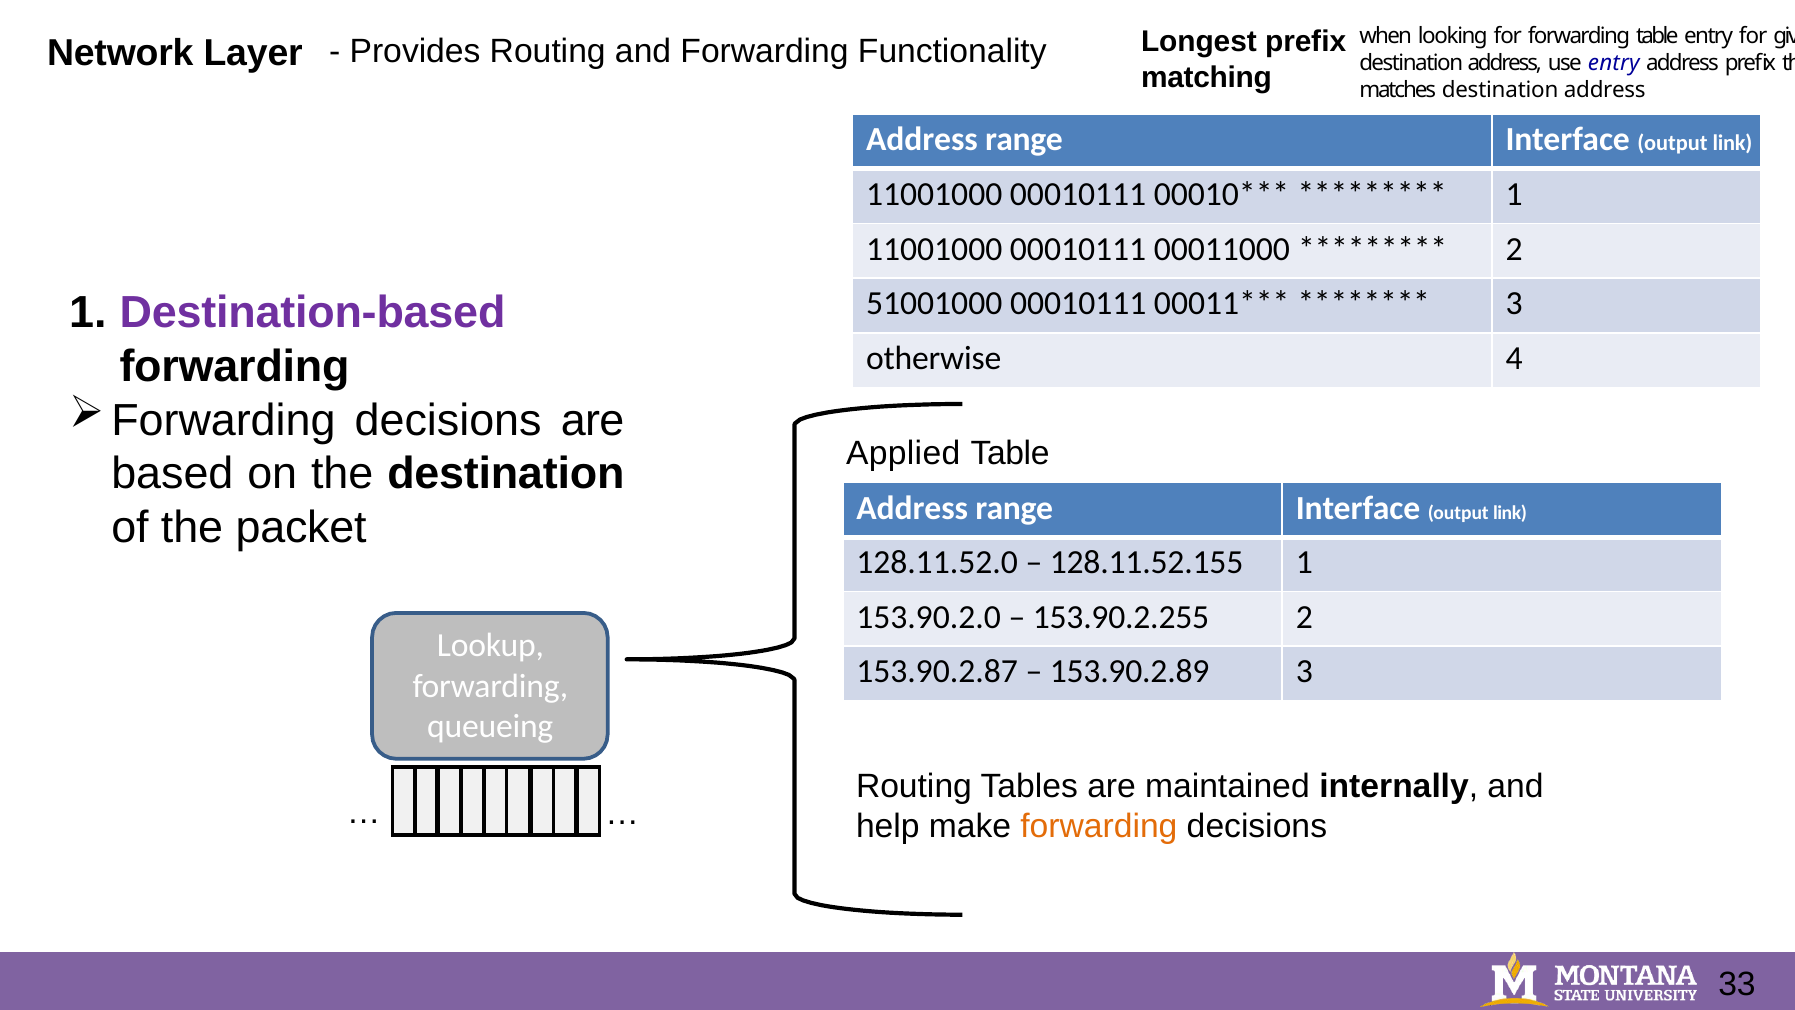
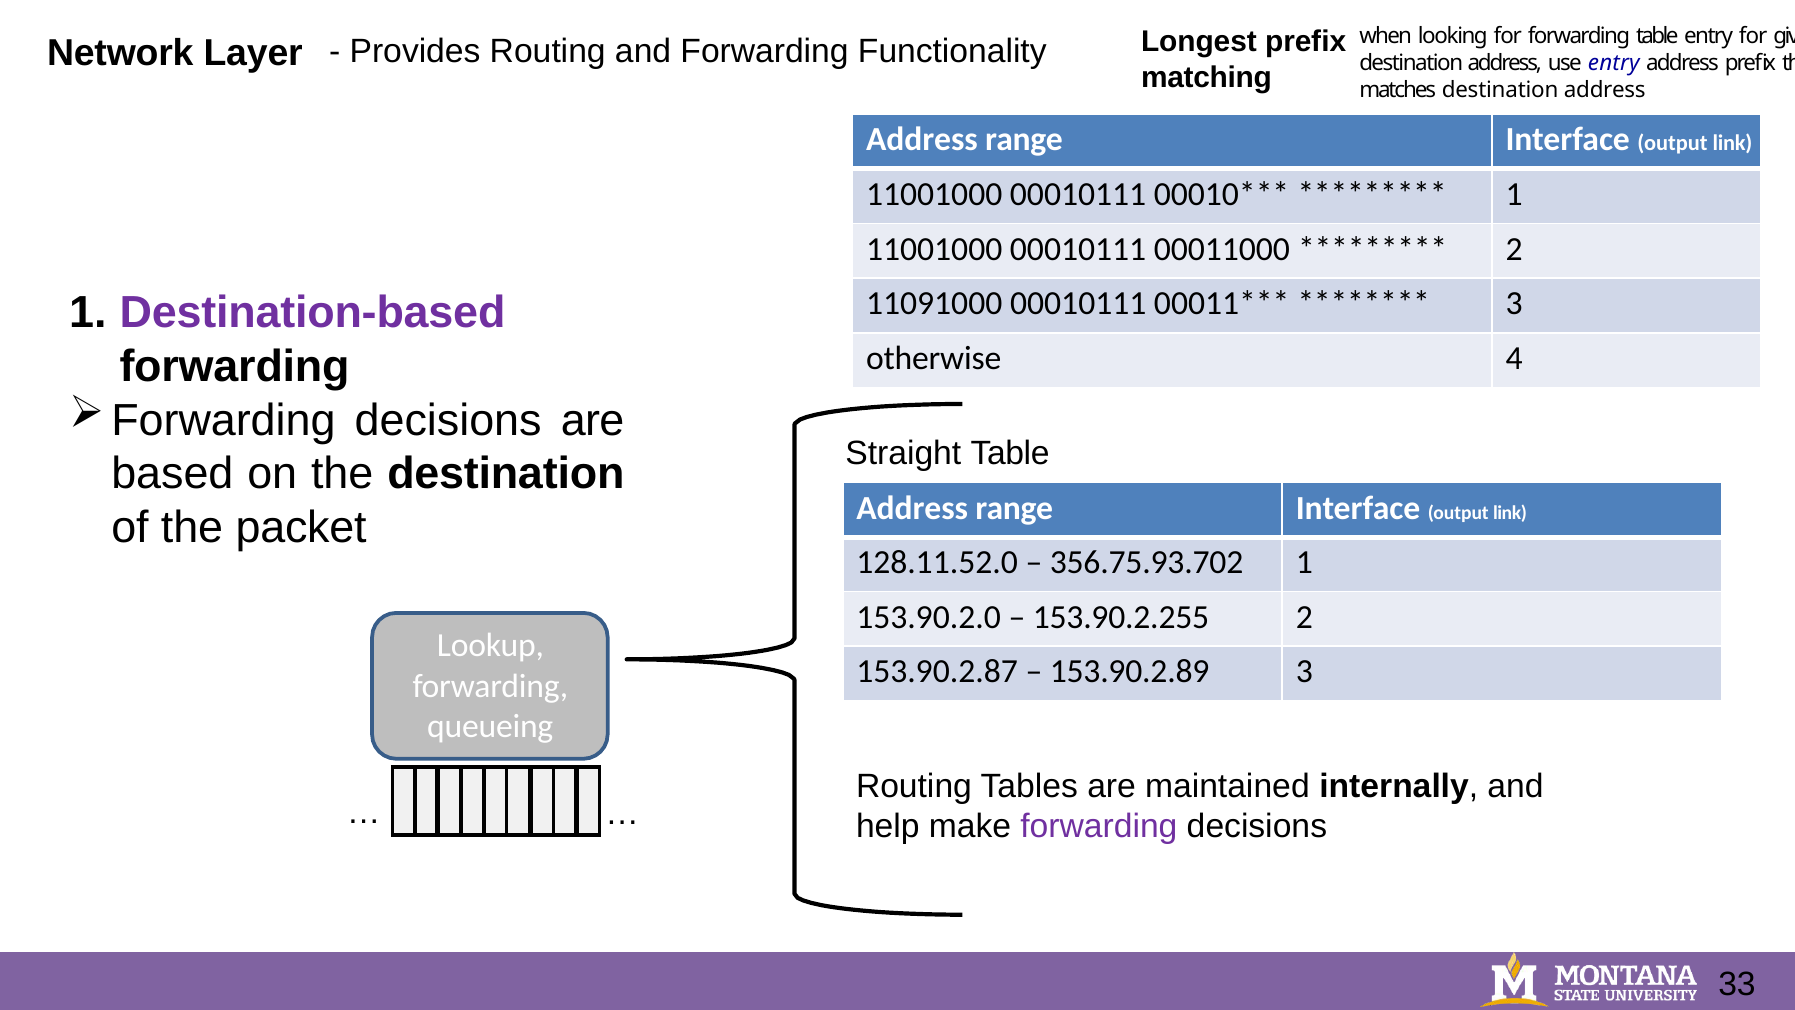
51001000: 51001000 -> 11091000
Applied: Applied -> Straight
128.11.52.155: 128.11.52.155 -> 356.75.93.702
forwarding at (1099, 826) colour: orange -> purple
